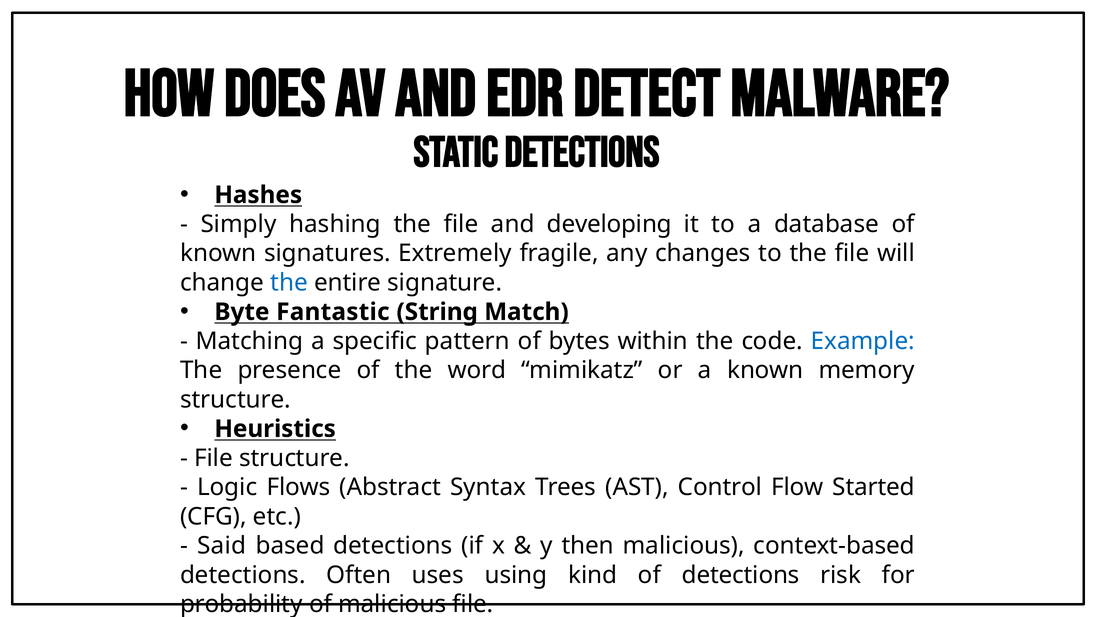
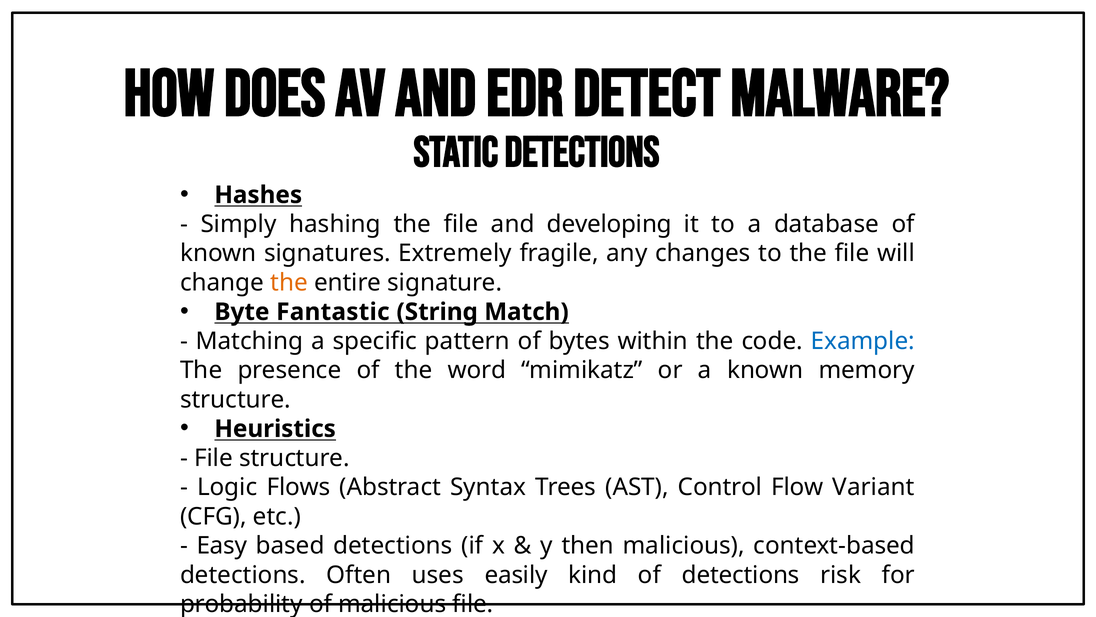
the at (289, 282) colour: blue -> orange
Started: Started -> Variant
Said: Said -> Easy
using: using -> easily
